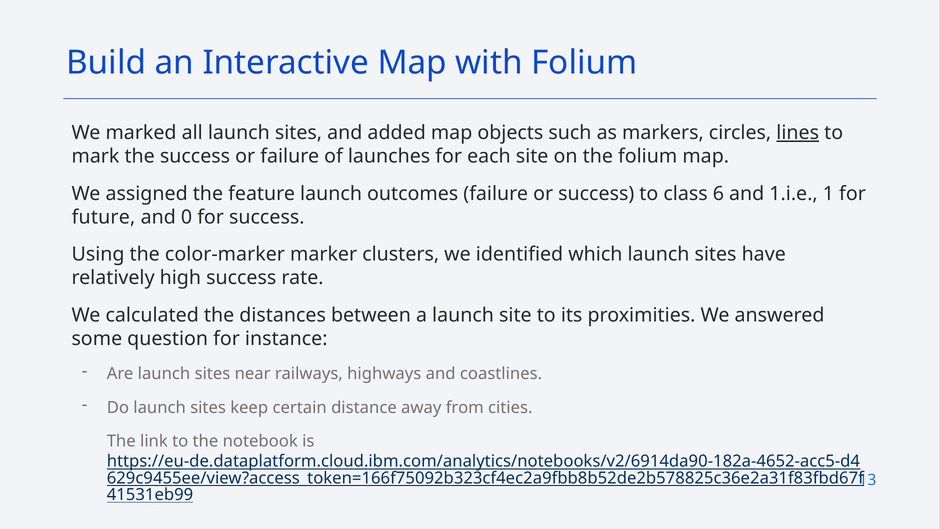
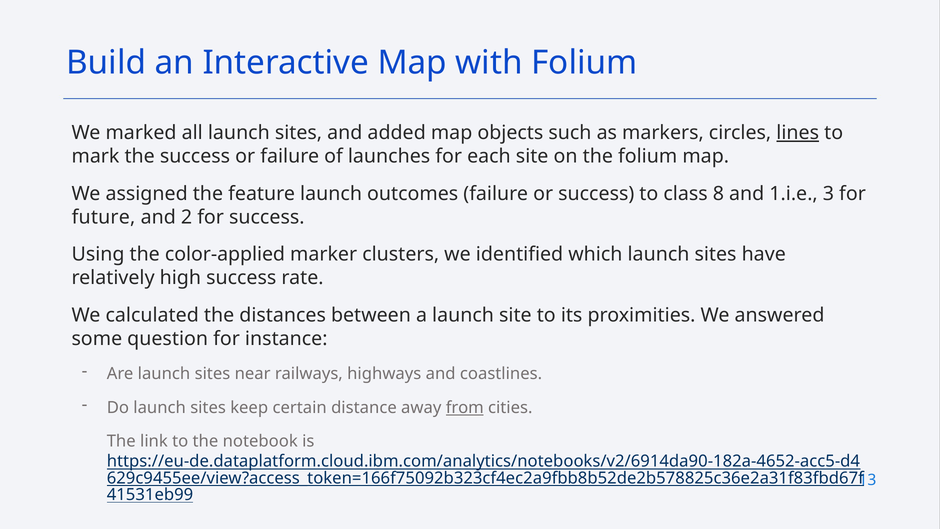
6: 6 -> 8
1: 1 -> 3
0: 0 -> 2
color-marker: color-marker -> color-applied
from underline: none -> present
